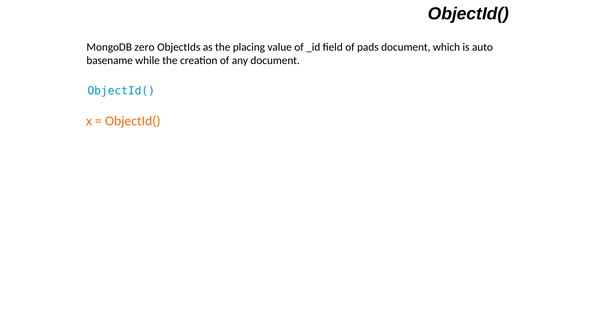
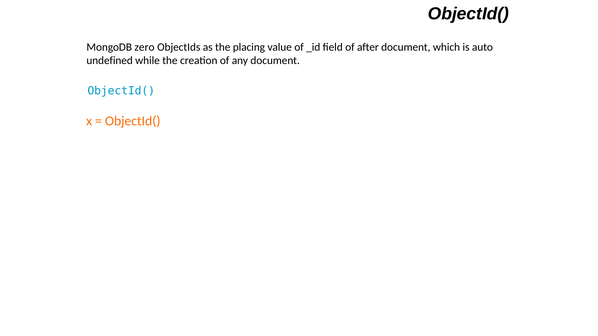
pads: pads -> after
basename: basename -> undefined
